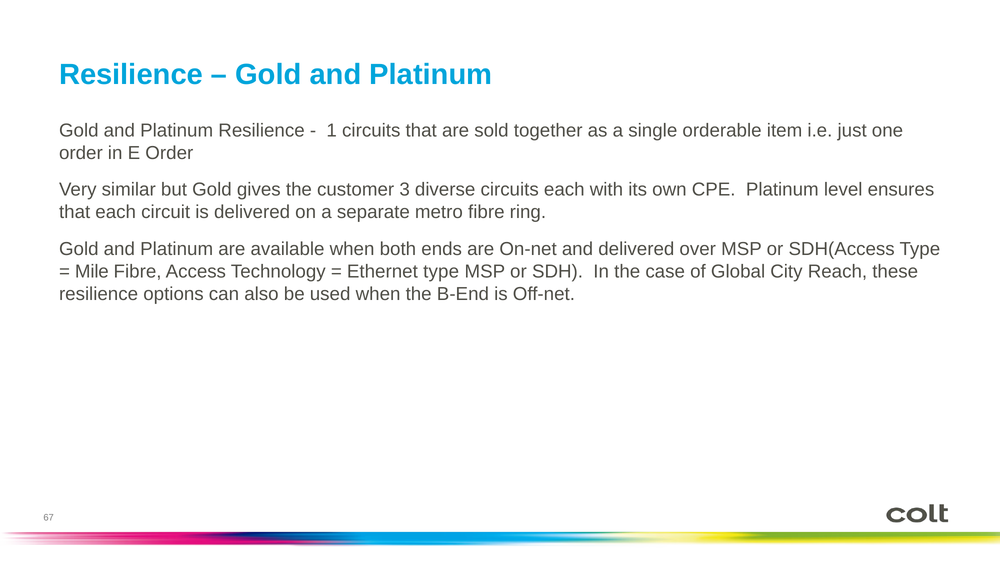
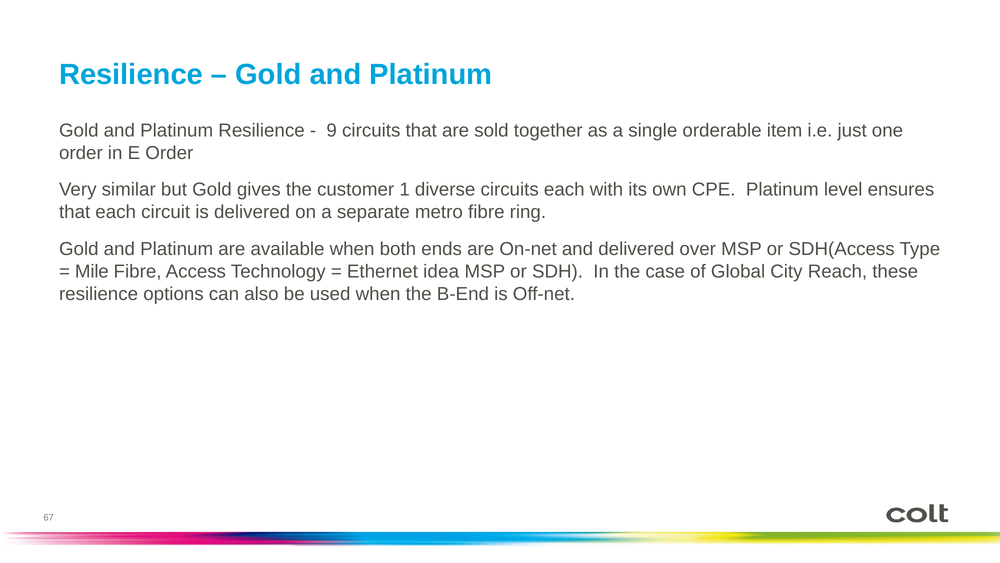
1: 1 -> 9
3: 3 -> 1
Ethernet type: type -> idea
